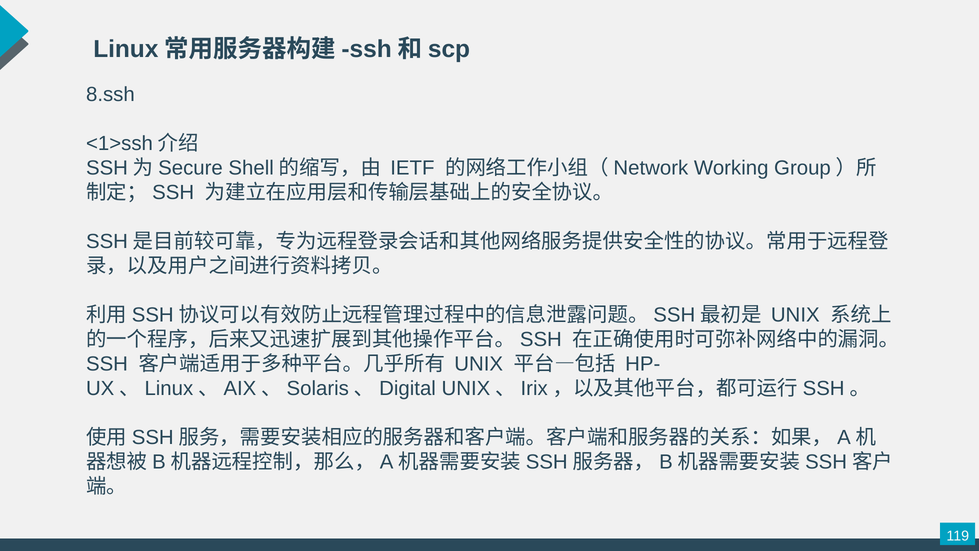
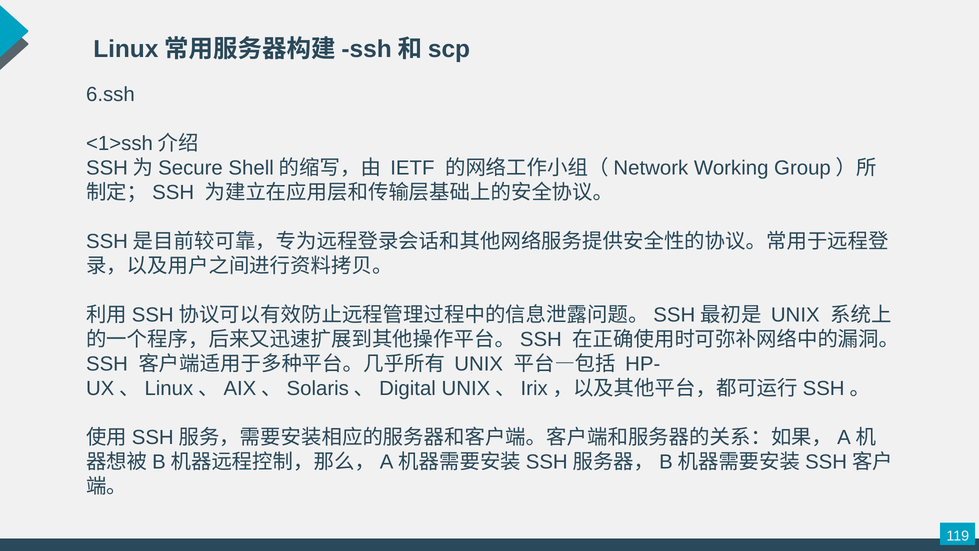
8.ssh: 8.ssh -> 6.ssh
